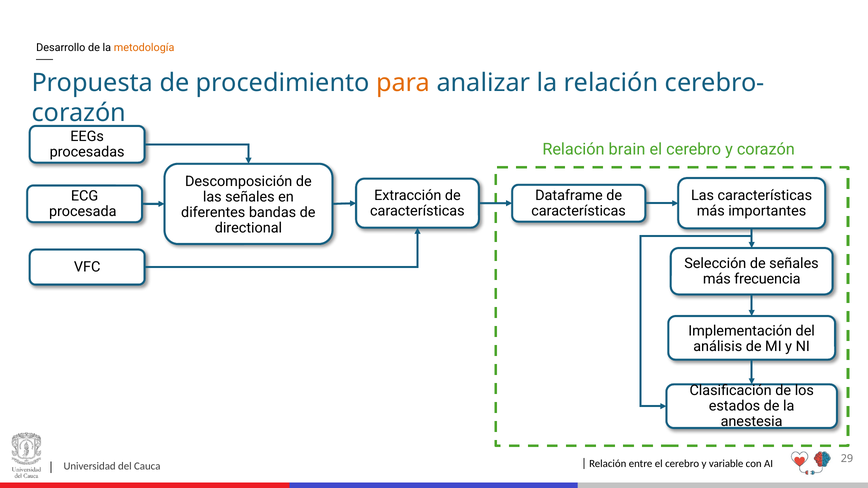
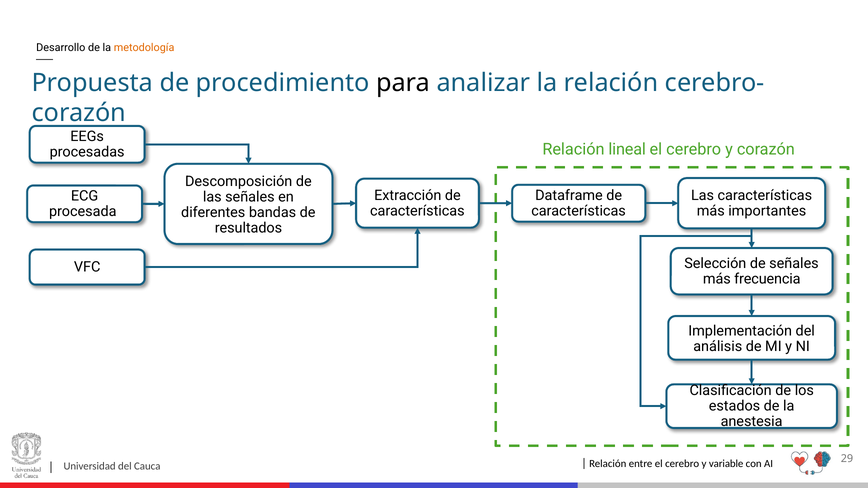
para colour: orange -> black
brain: brain -> lineal
directional: directional -> resultados
